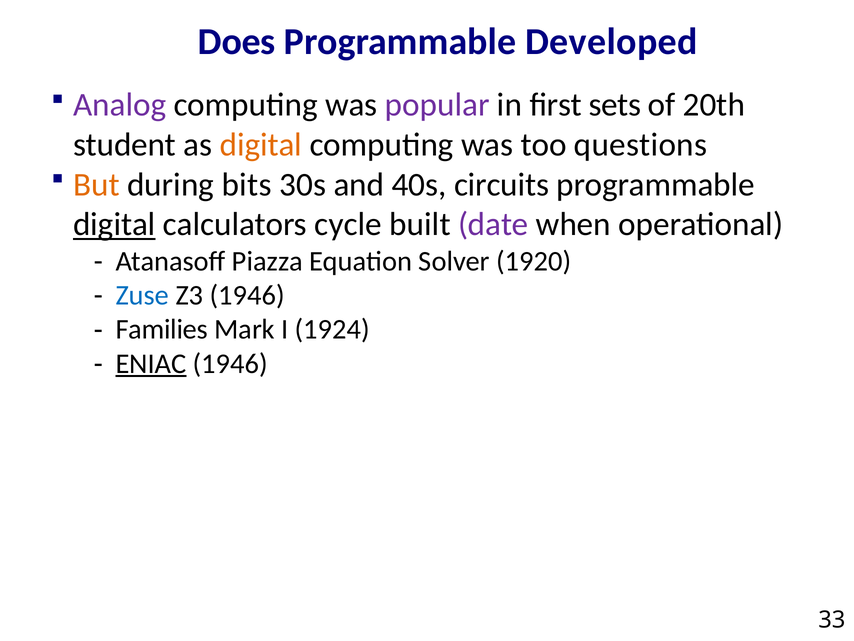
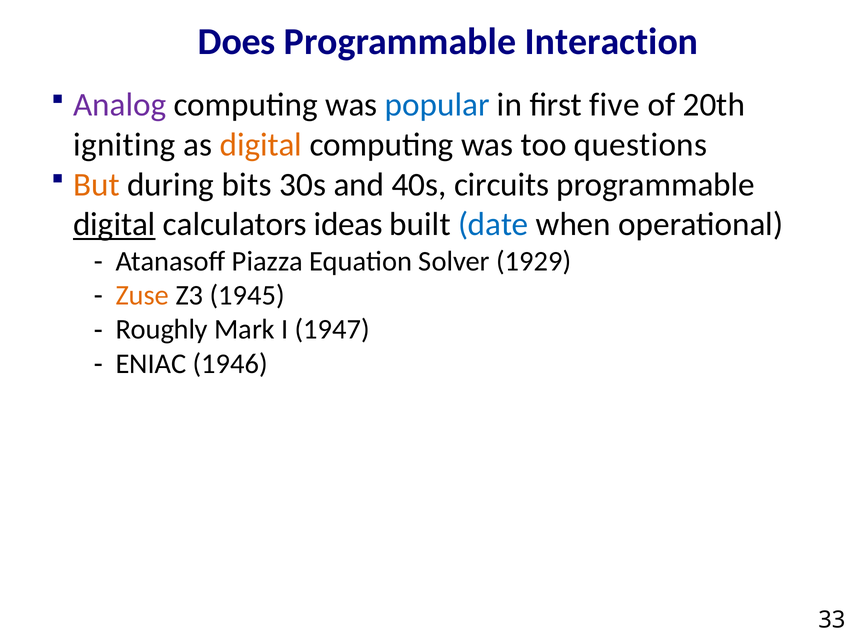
Developed: Developed -> Interaction
popular colour: purple -> blue
sets: sets -> five
student: student -> igniting
cycle: cycle -> ideas
date colour: purple -> blue
1920: 1920 -> 1929
Zuse colour: blue -> orange
Z3 1946: 1946 -> 1945
Families: Families -> Roughly
1924: 1924 -> 1947
ENIAC underline: present -> none
